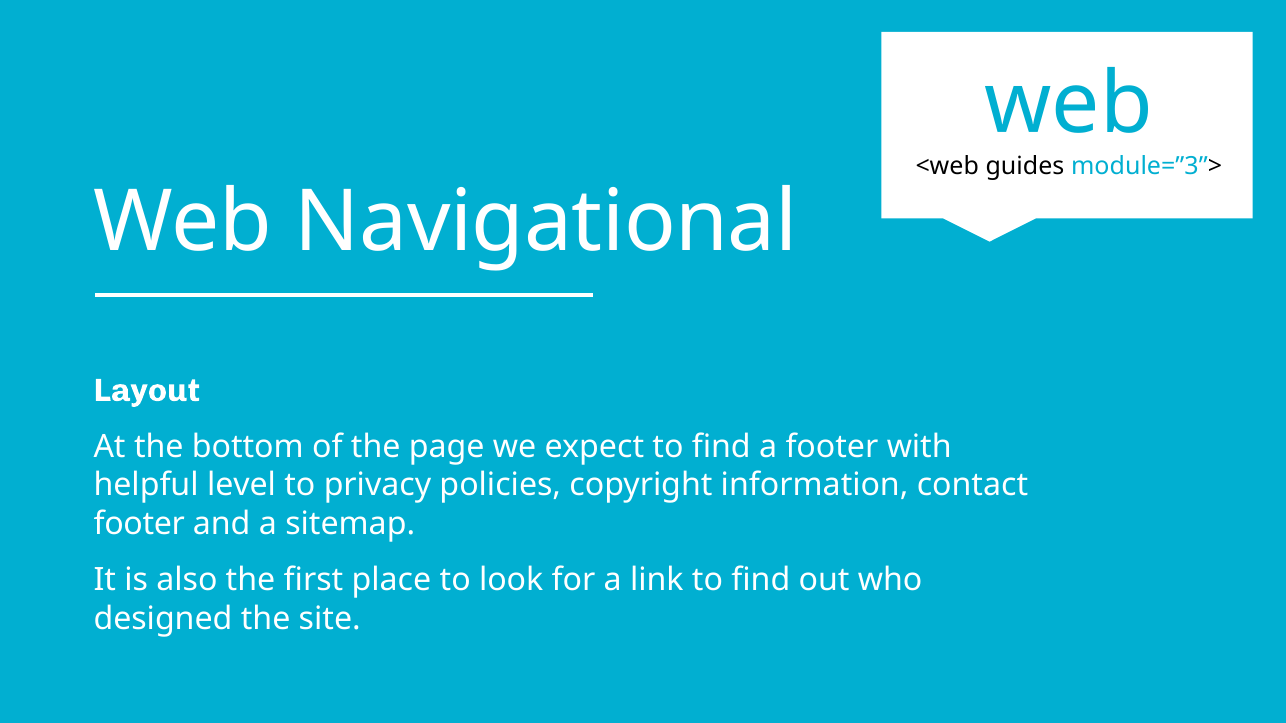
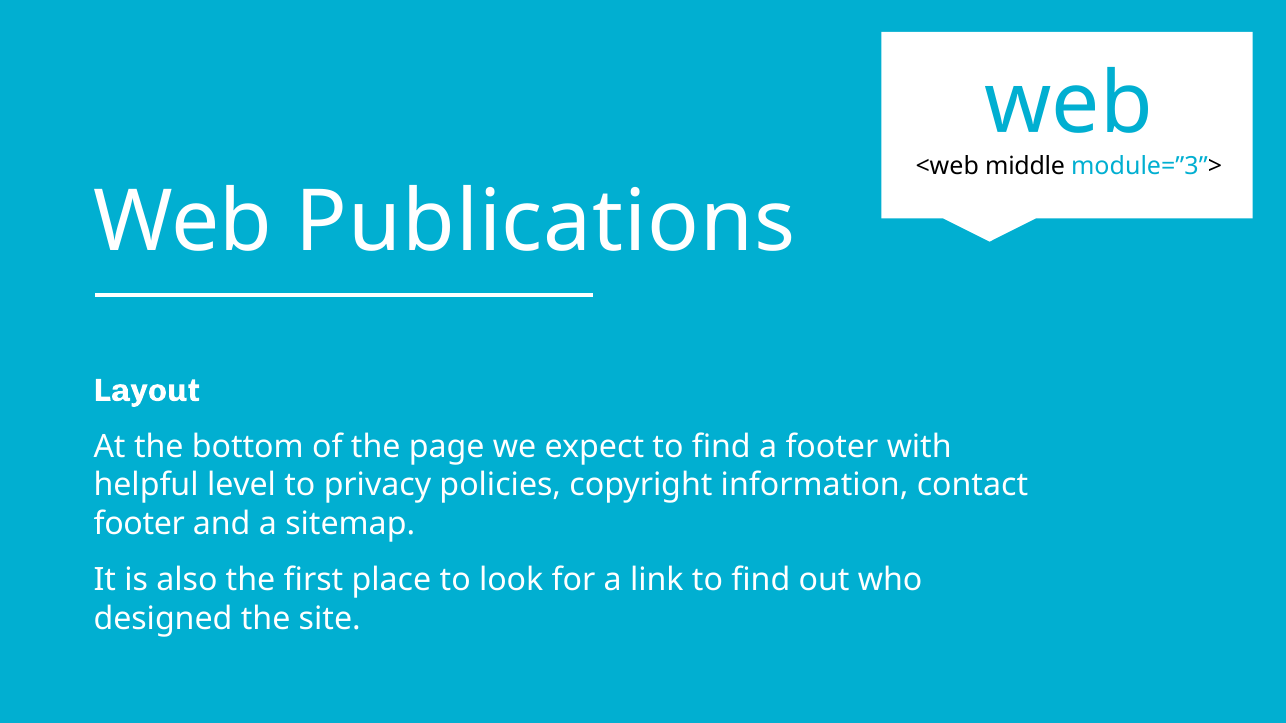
guides: guides -> middle
Navigational: Navigational -> Publications
